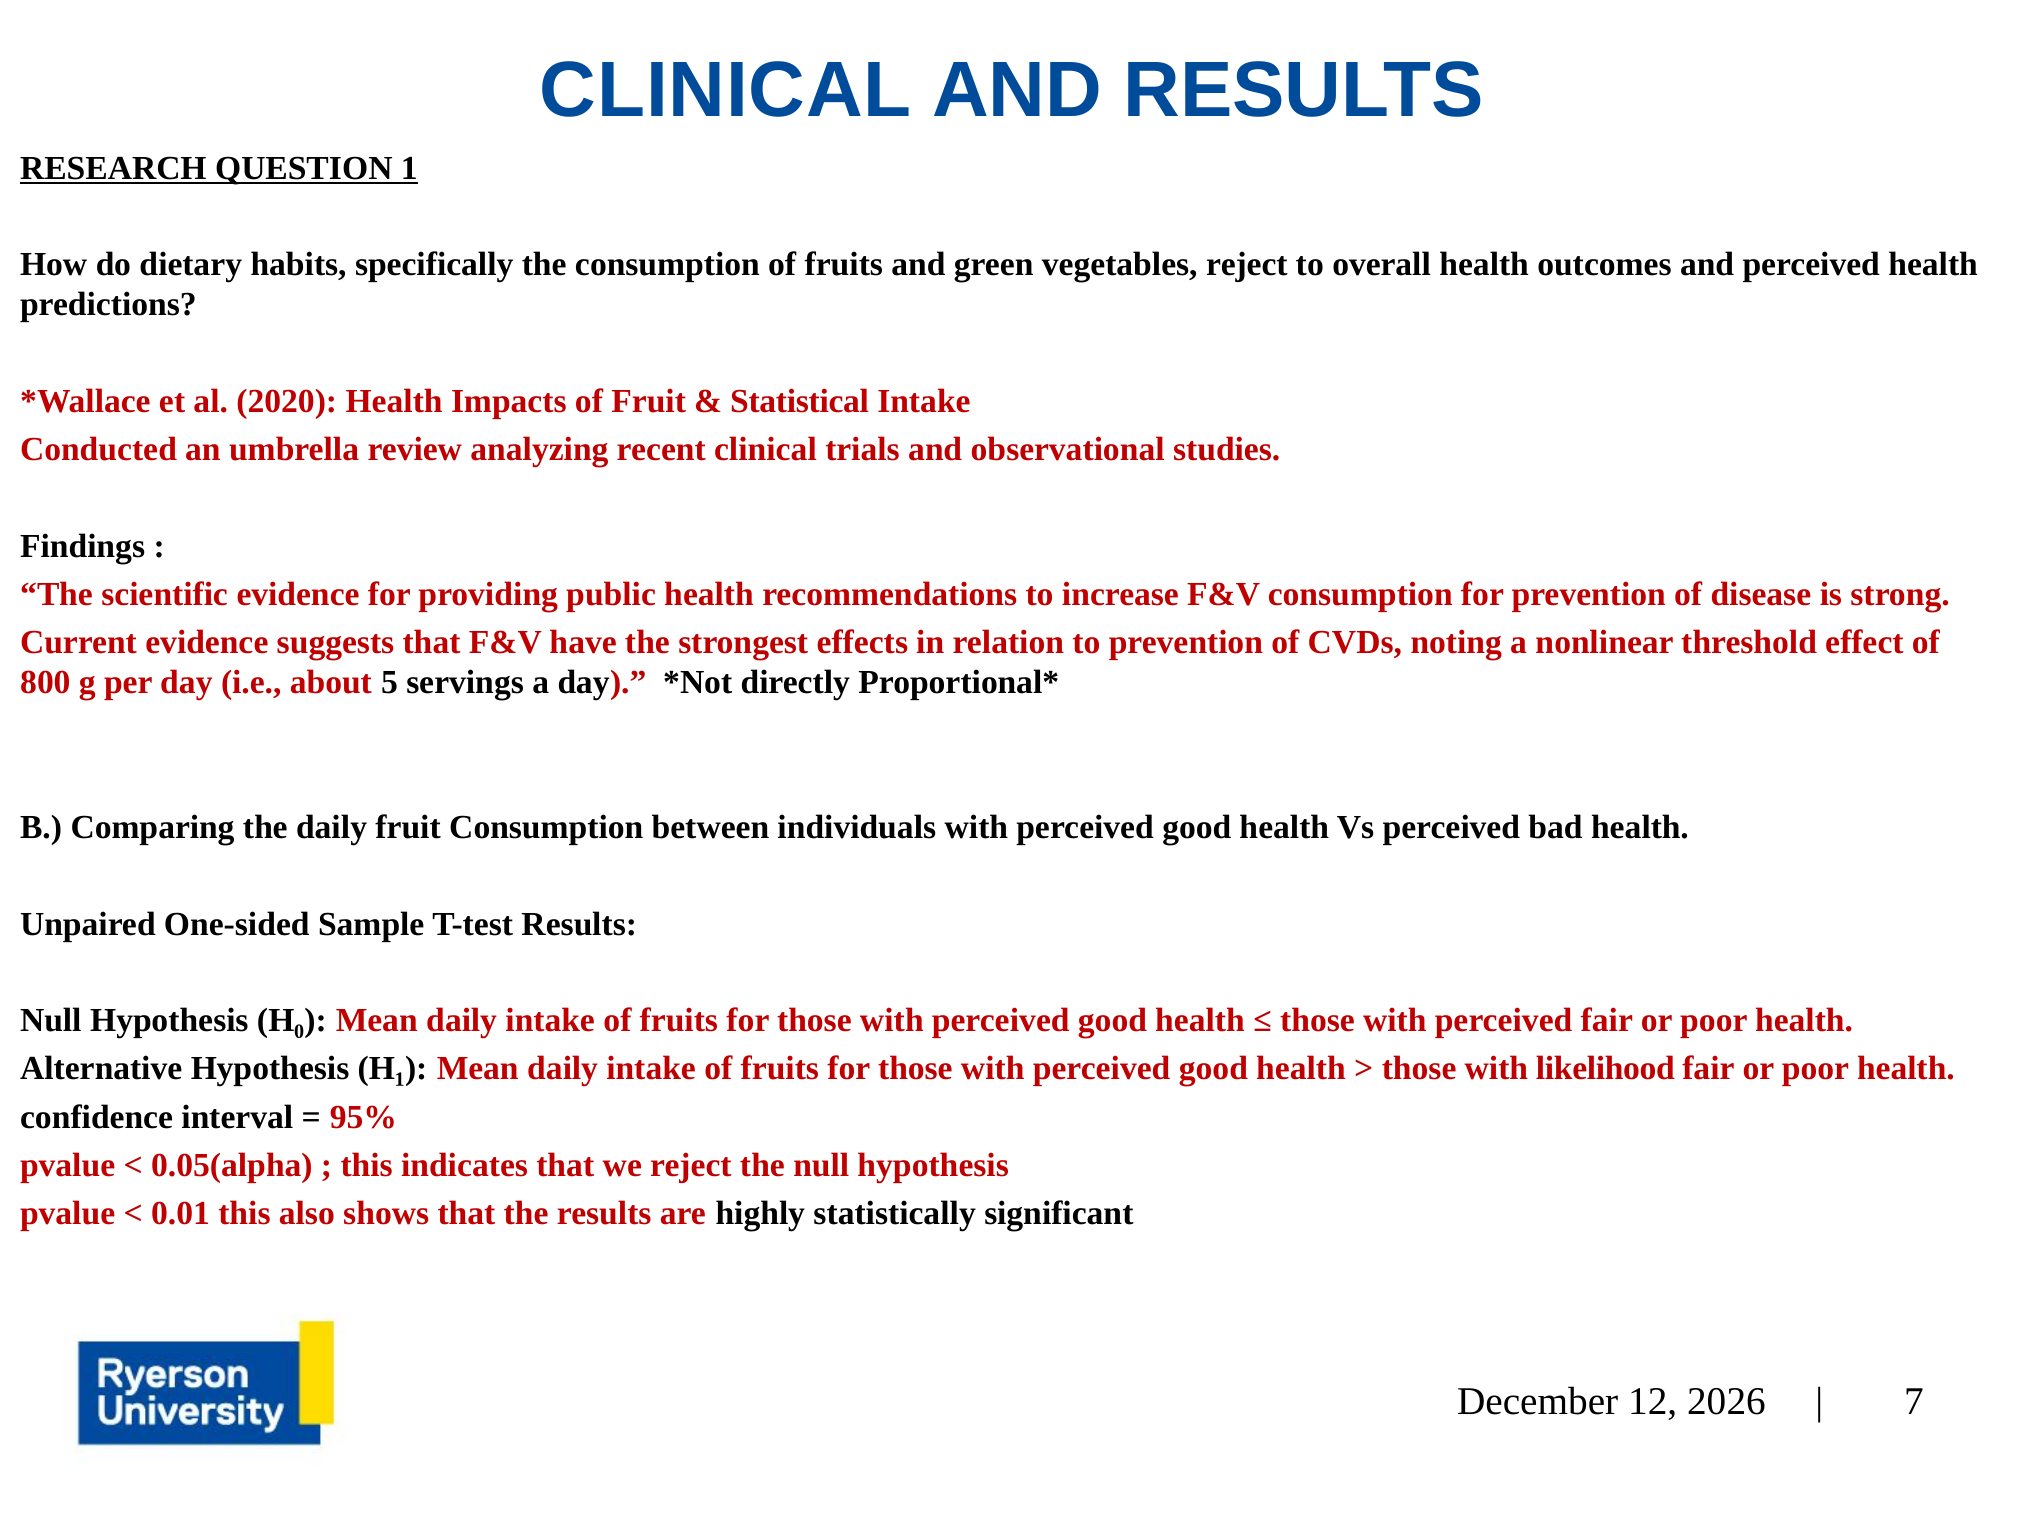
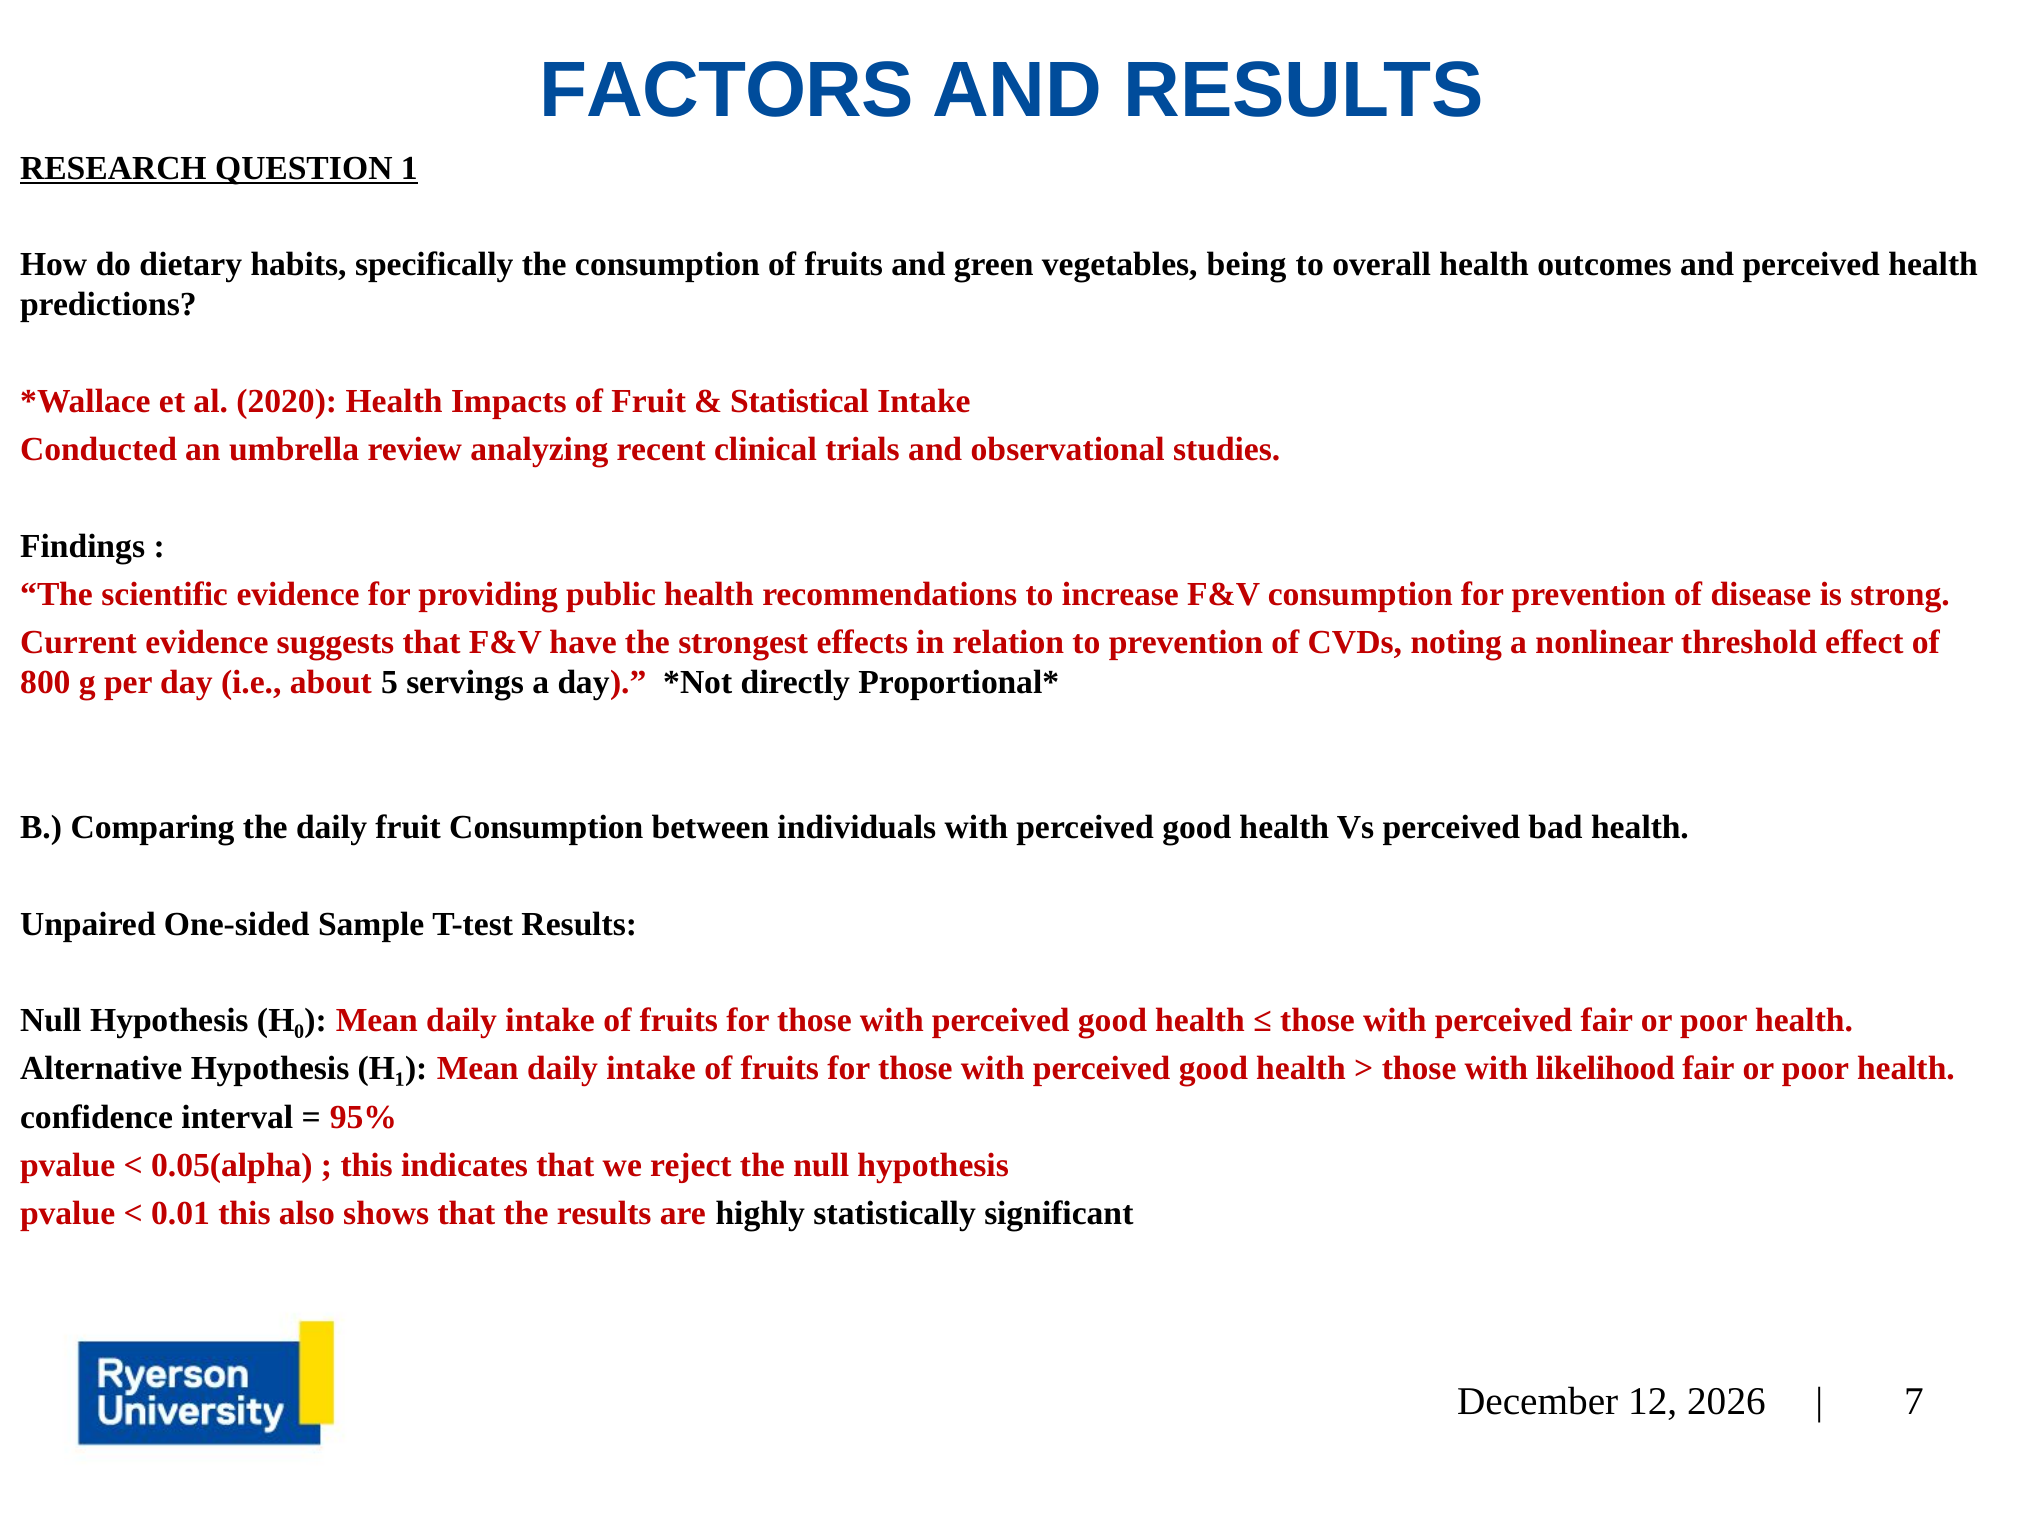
CLINICAL at (726, 90): CLINICAL -> FACTORS
vegetables reject: reject -> being
